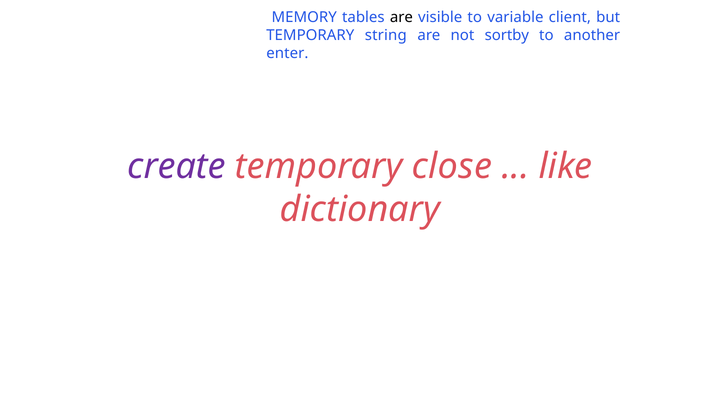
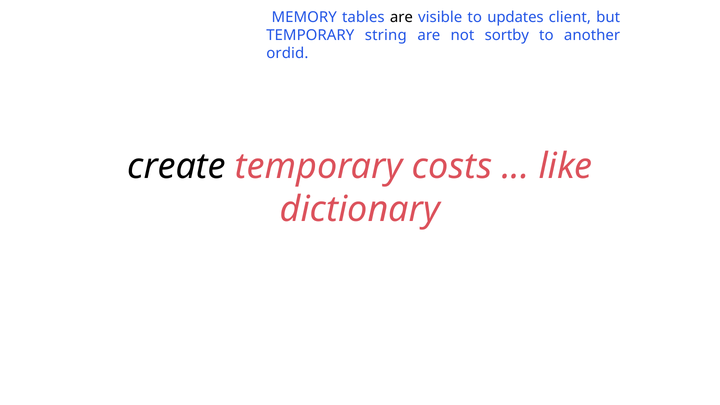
variable: variable -> updates
enter: enter -> ordid
create colour: purple -> black
close: close -> costs
